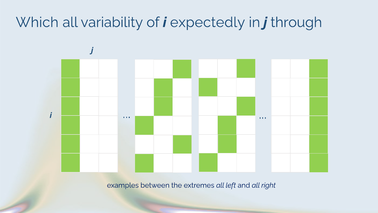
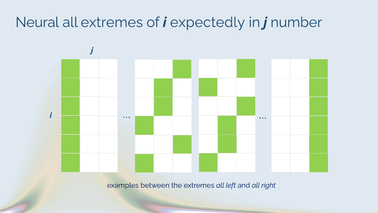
Which: Which -> Neural
all variability: variability -> extremes
through: through -> number
